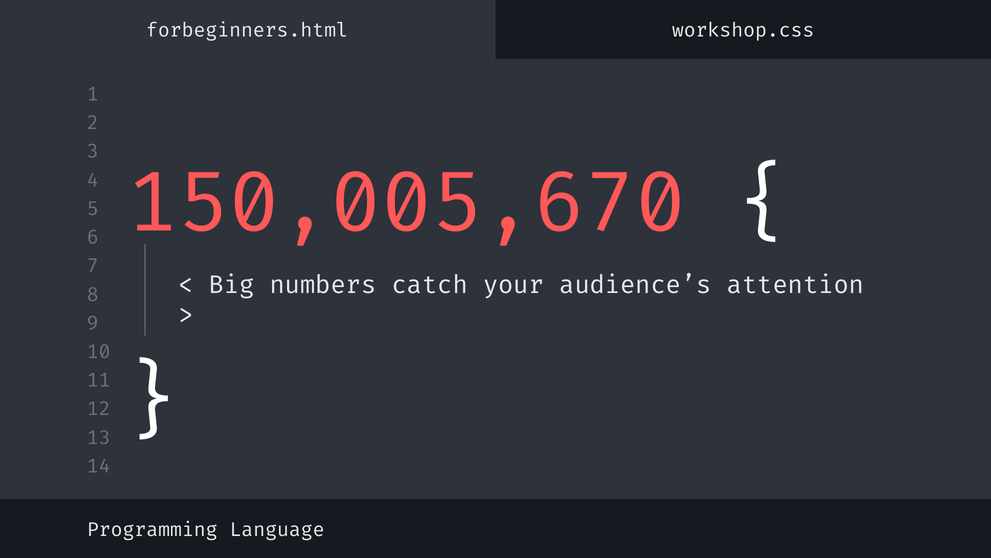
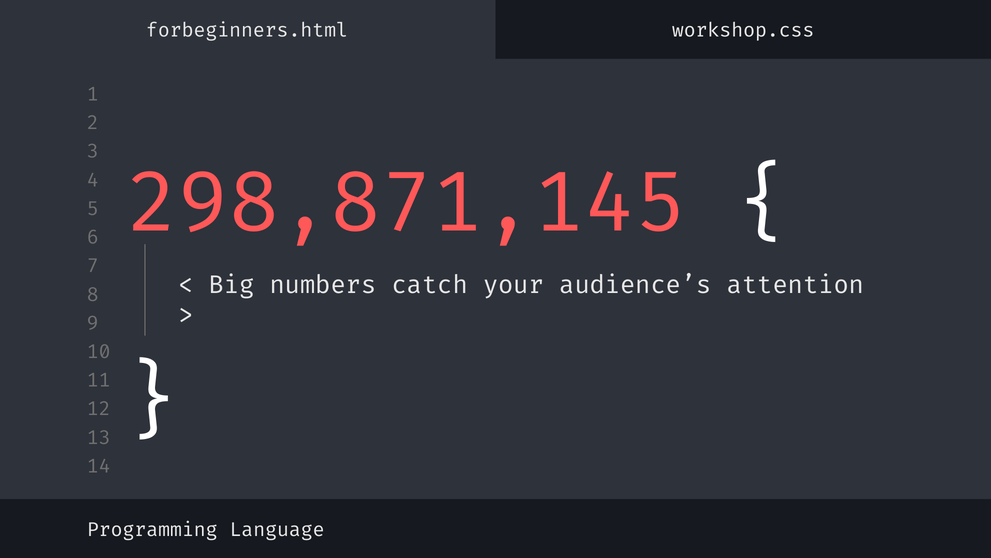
150,005,670: 150,005,670 -> 298,871,145
